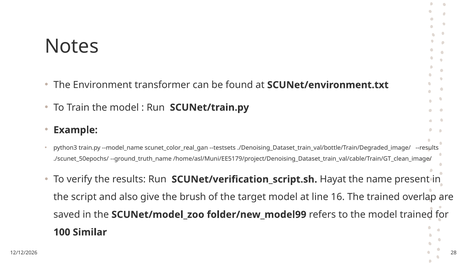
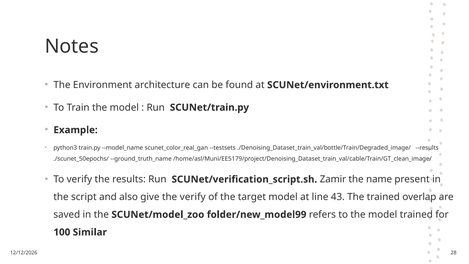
transformer: transformer -> architecture
Hayat: Hayat -> Zamir
the brush: brush -> verify
16: 16 -> 43
